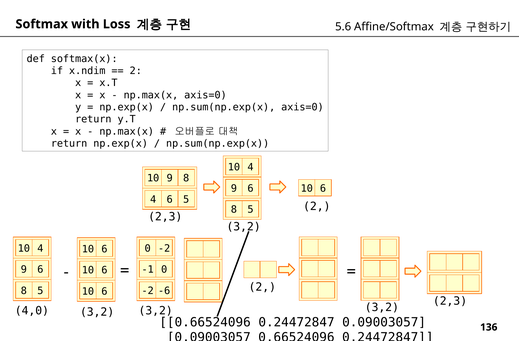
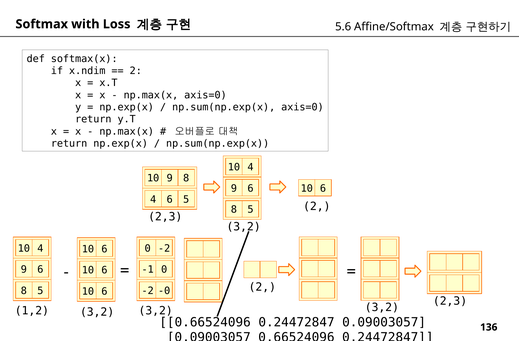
-6: -6 -> -0
4,0: 4,0 -> 1,2
